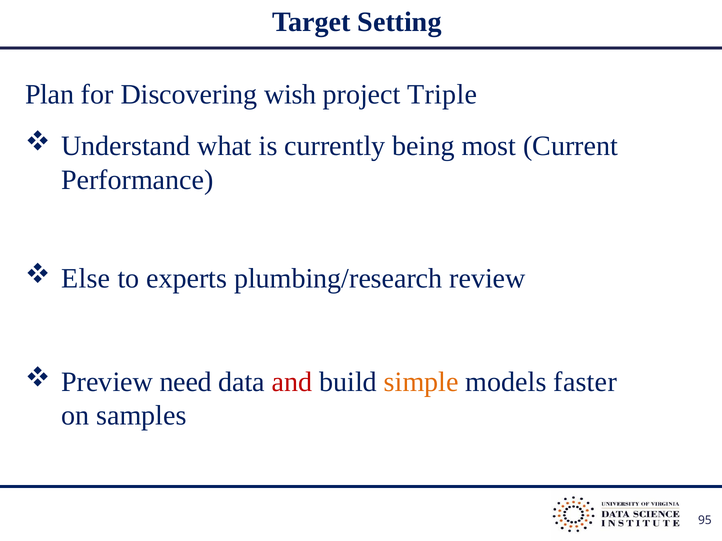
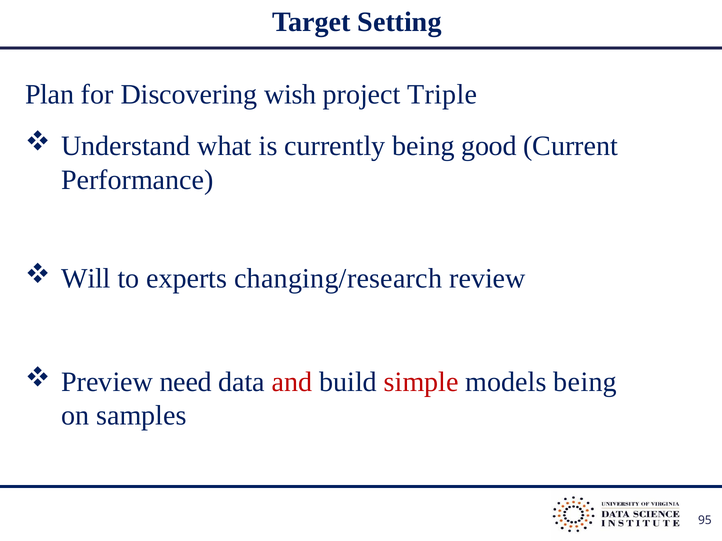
most: most -> good
Else: Else -> Will
plumbing/research: plumbing/research -> changing/research
simple colour: orange -> red
models faster: faster -> being
